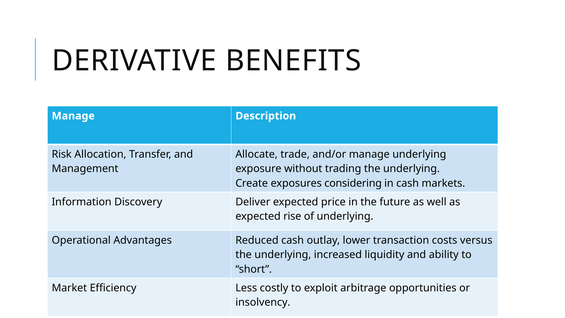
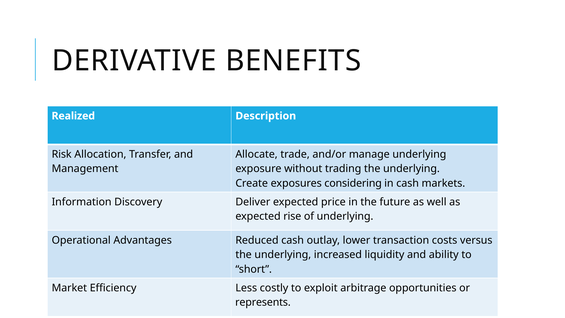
Manage at (73, 116): Manage -> Realized
insolvency: insolvency -> represents
